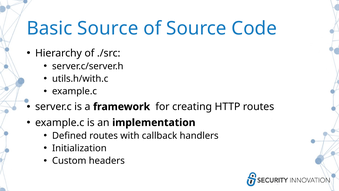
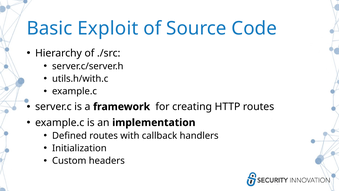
Basic Source: Source -> Exploit
